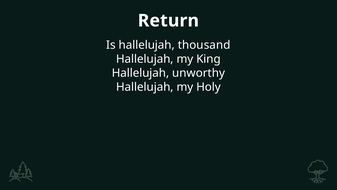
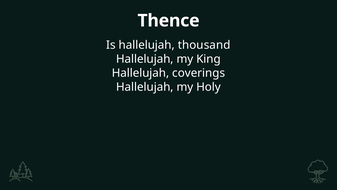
Return: Return -> Thence
unworthy: unworthy -> coverings
